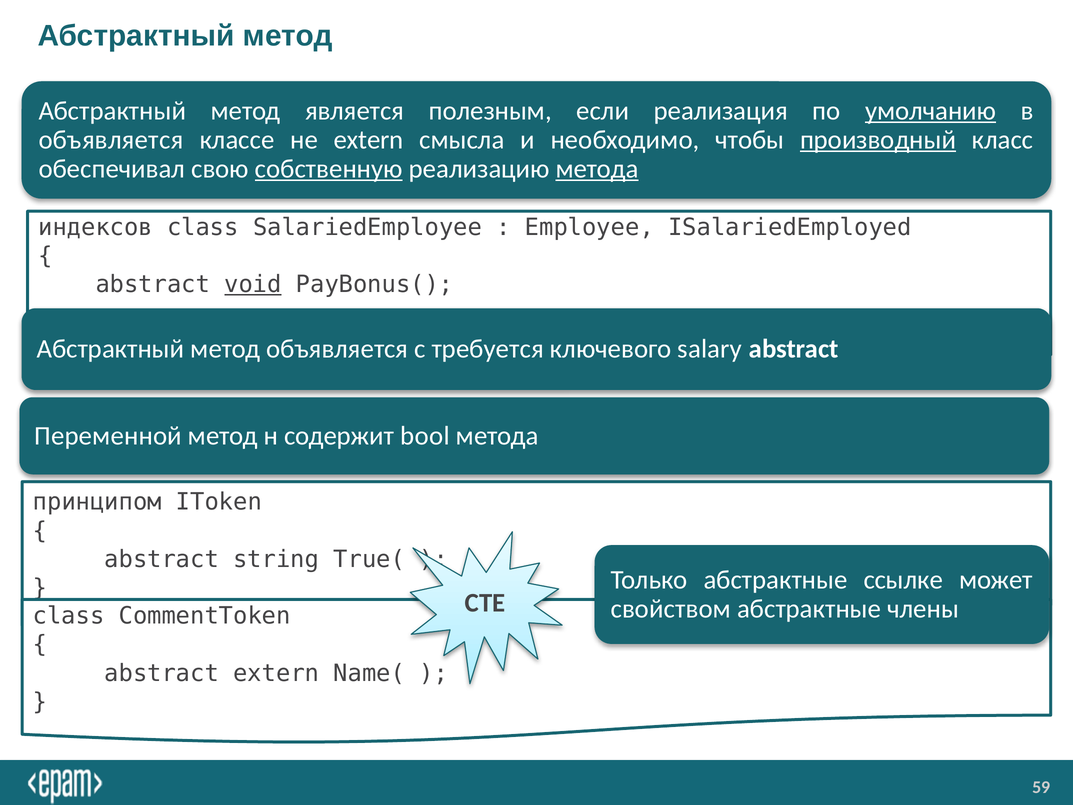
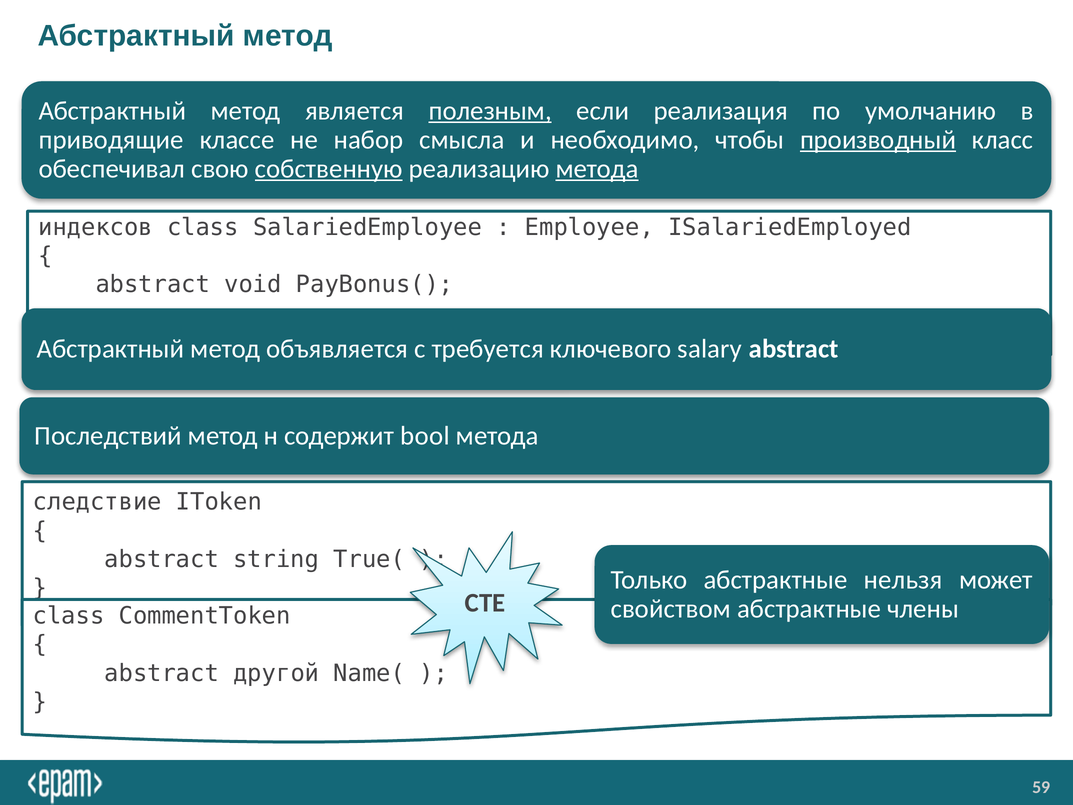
полезным underline: none -> present
умолчанию underline: present -> none
объявляется at (111, 140): объявляется -> приводящие
не extern: extern -> набор
void underline: present -> none
Переменной: Переменной -> Последствий
принципом: принципом -> следствие
ссылке: ссылке -> нельзя
abstract extern: extern -> другой
